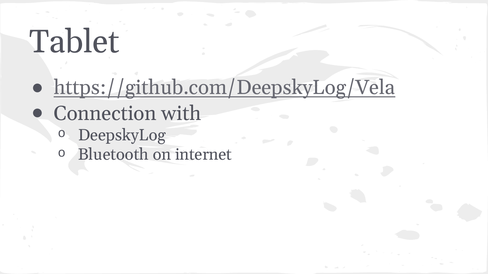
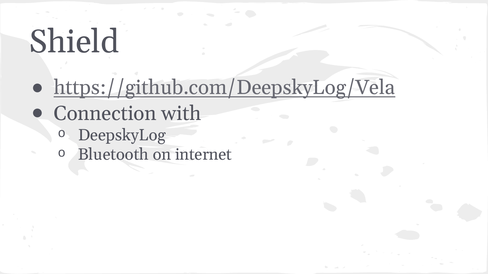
Tablet: Tablet -> Shield
